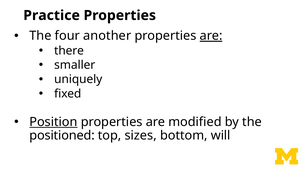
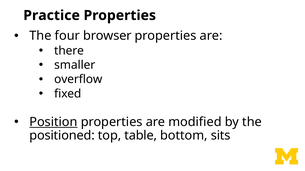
another: another -> browser
are at (211, 36) underline: present -> none
uniquely: uniquely -> overflow
sizes: sizes -> table
will: will -> sits
